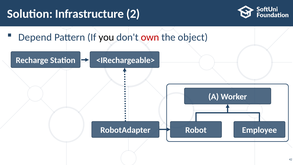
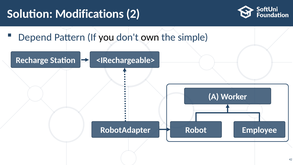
Infrastructure: Infrastructure -> Modifications
own colour: red -> black
object: object -> simple
